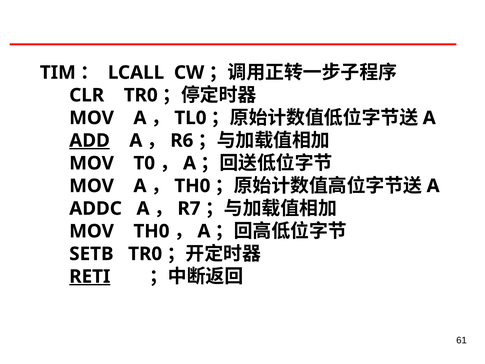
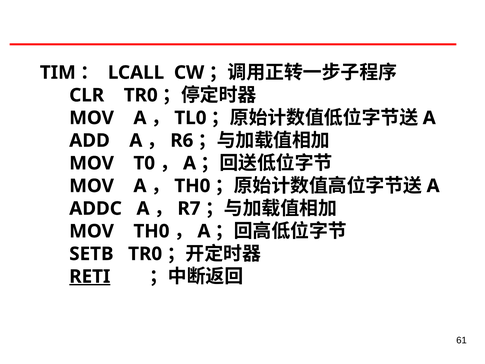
ADD underline: present -> none
